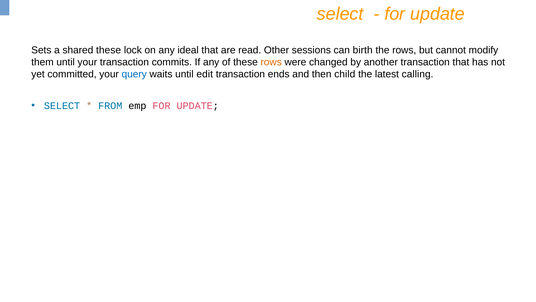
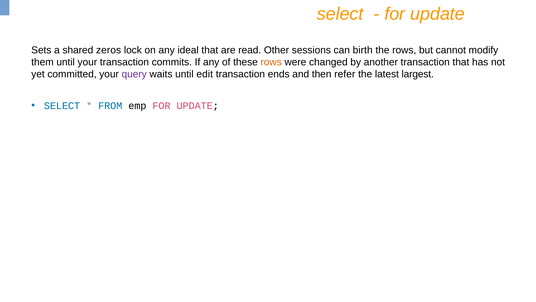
shared these: these -> zeros
query colour: blue -> purple
child: child -> refer
calling: calling -> largest
